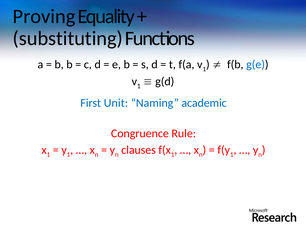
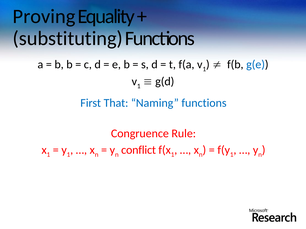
Unit: Unit -> That
Naming academic: academic -> functions
clauses: clauses -> conflict
